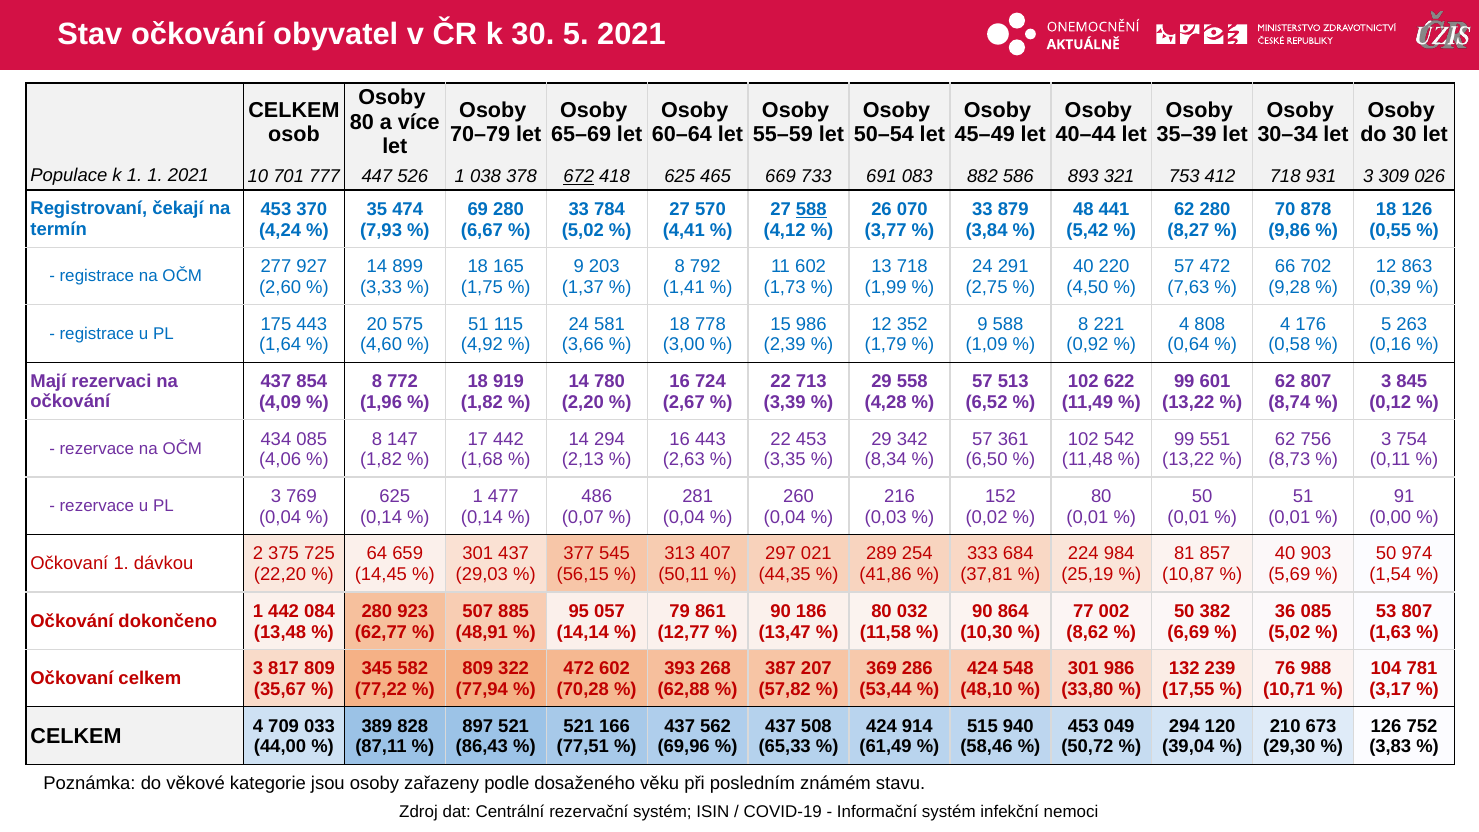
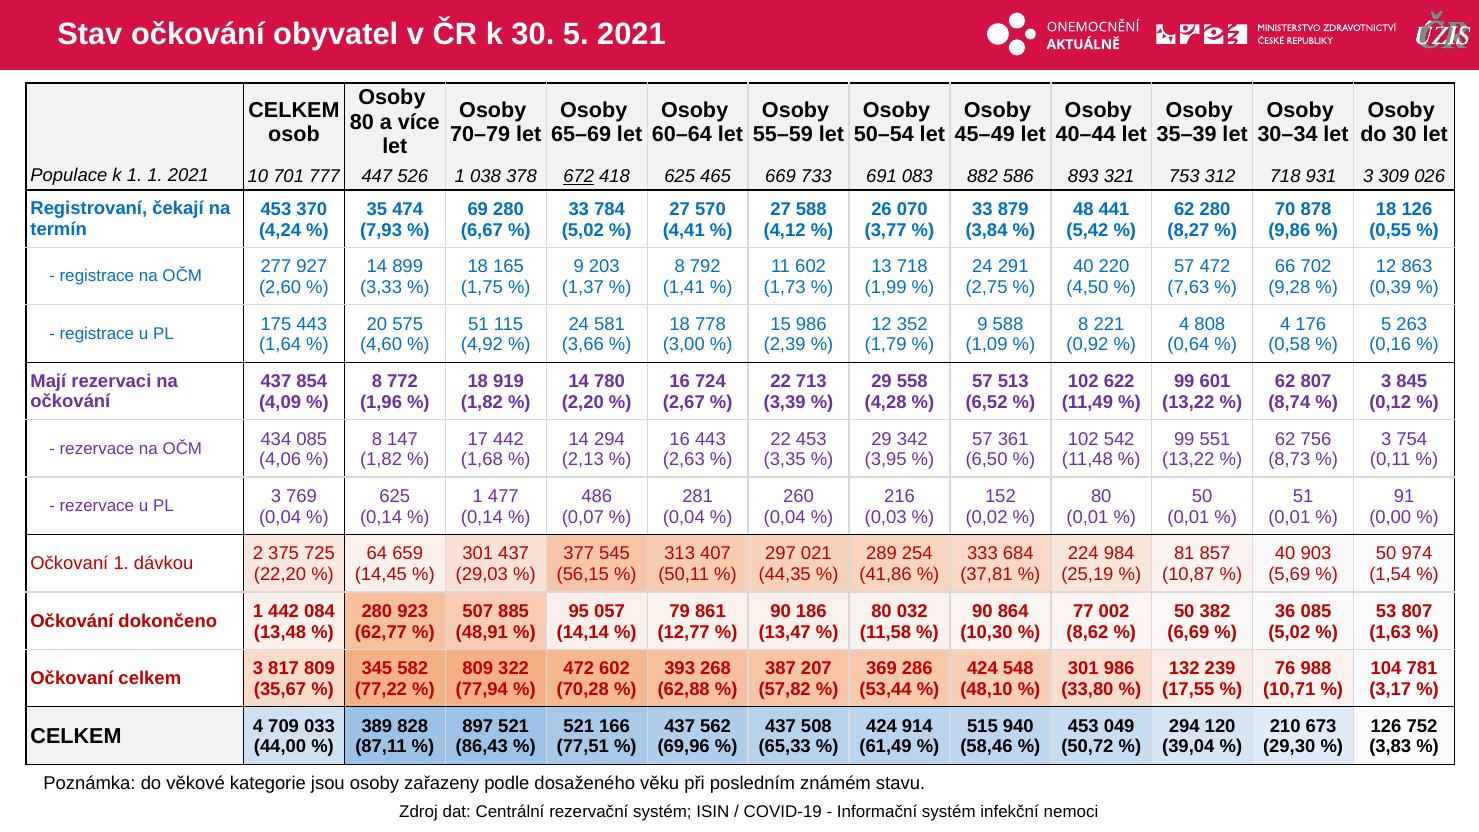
412: 412 -> 312
588 at (811, 209) underline: present -> none
8,34: 8,34 -> 3,95
